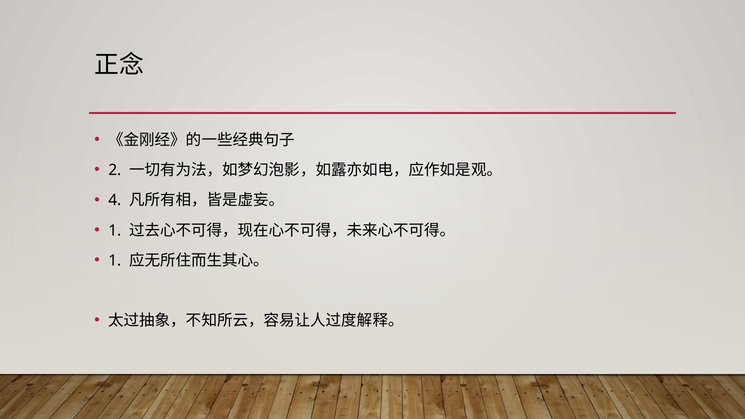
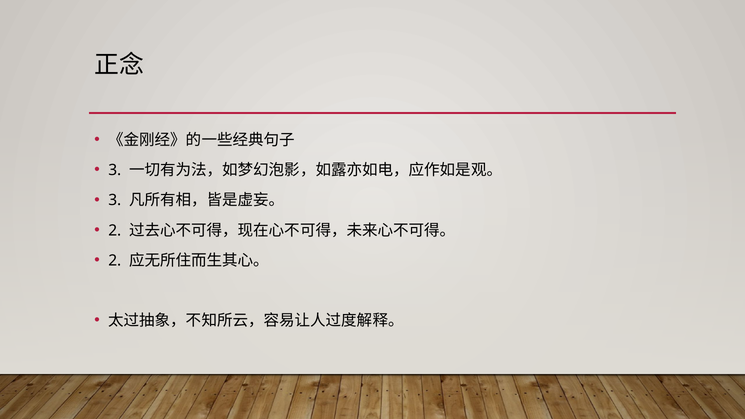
2 at (115, 170): 2 -> 3
4 at (115, 200): 4 -> 3
1 at (115, 230): 1 -> 2
1 at (115, 261): 1 -> 2
